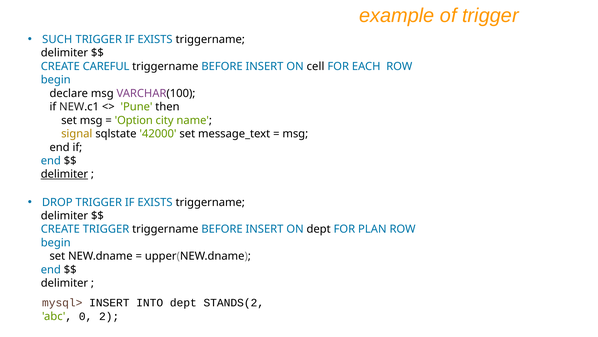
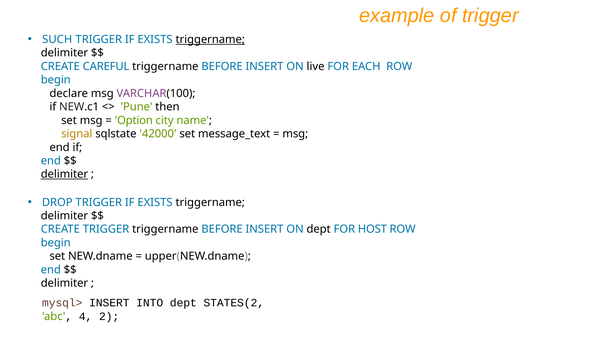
triggername at (210, 39) underline: none -> present
cell: cell -> live
PLAN: PLAN -> HOST
STANDS(2: STANDS(2 -> STATES(2
0: 0 -> 4
